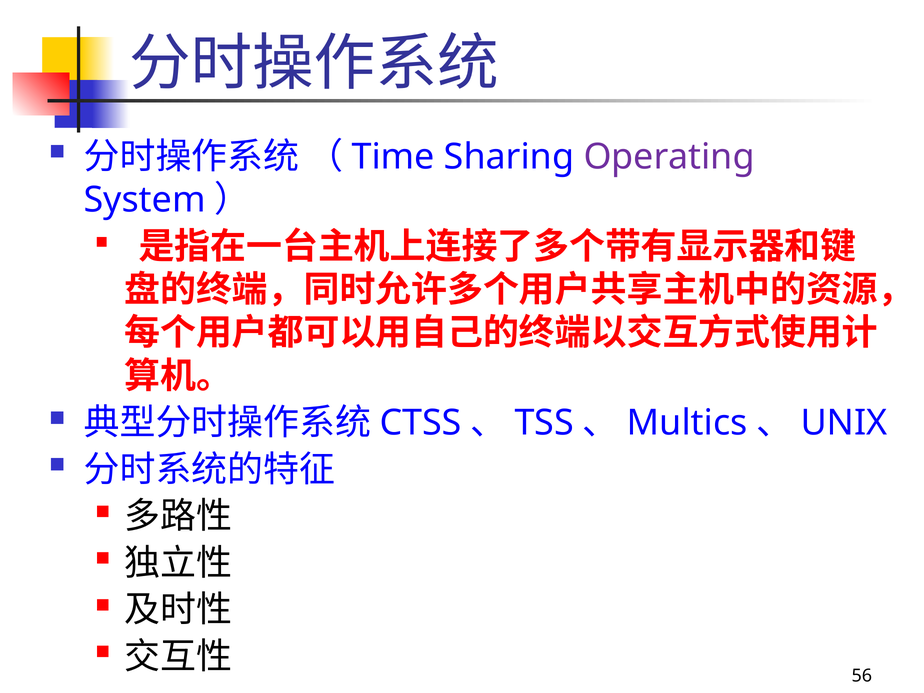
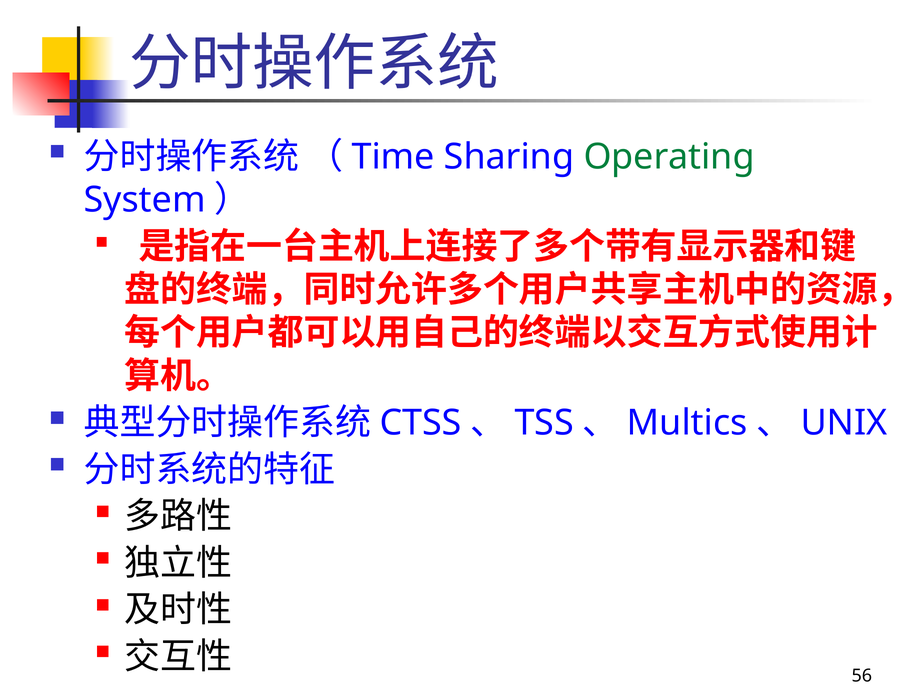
Operating colour: purple -> green
